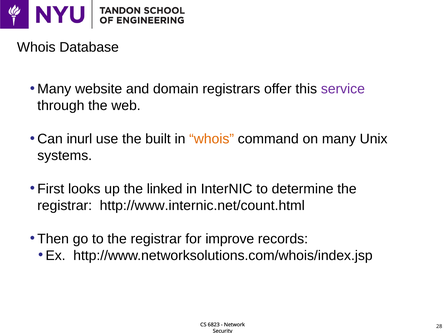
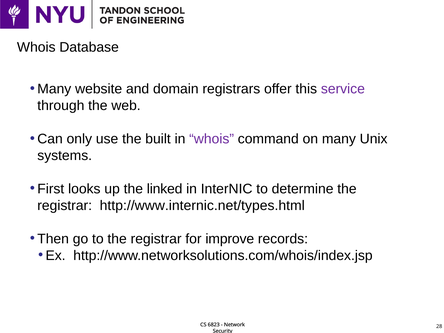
inurl: inurl -> only
whois at (212, 139) colour: orange -> purple
http://www.internic.net/count.html: http://www.internic.net/count.html -> http://www.internic.net/types.html
